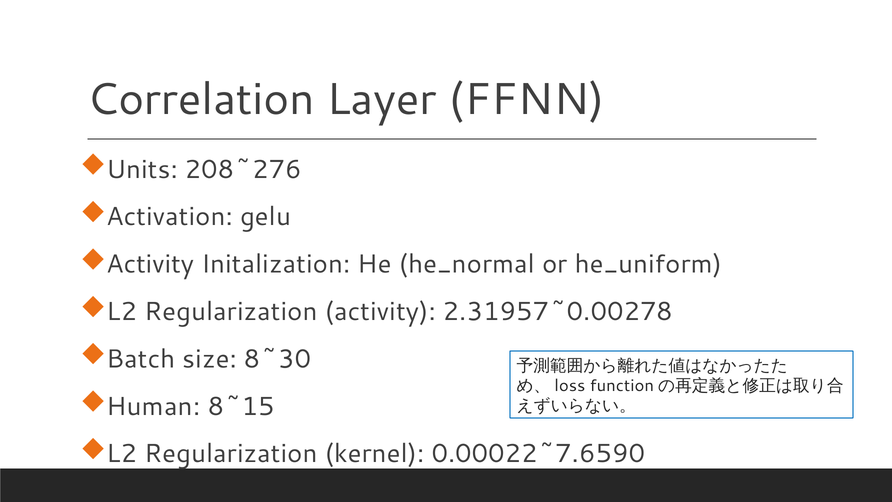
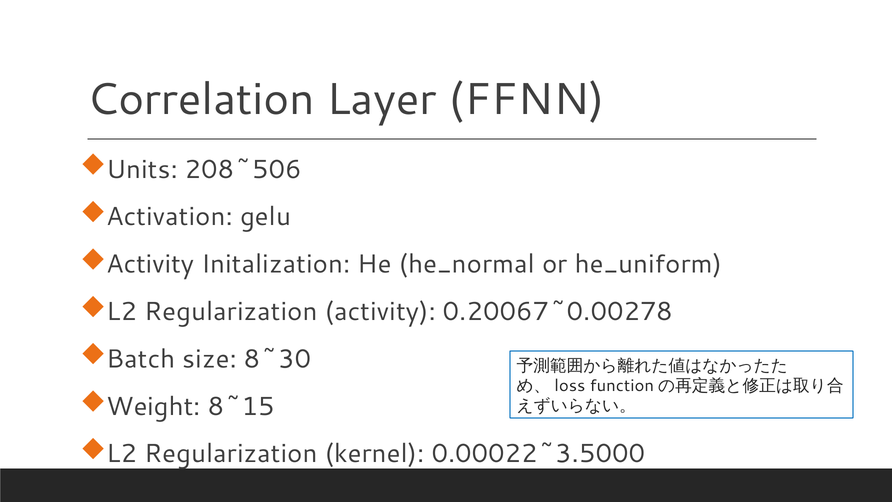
208~276: 208~276 -> 208~506
2.31957~0.00278: 2.31957~0.00278 -> 0.20067~0.00278
Human: Human -> Weight
0.00022~7.6590: 0.00022~7.6590 -> 0.00022~3.5000
